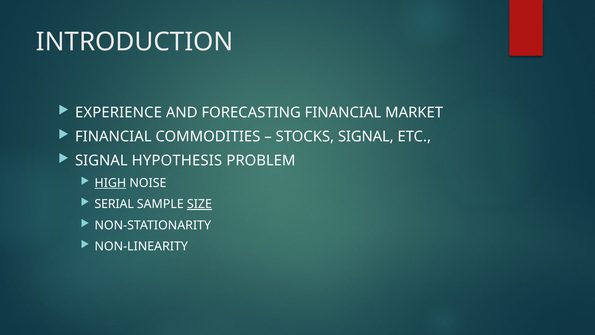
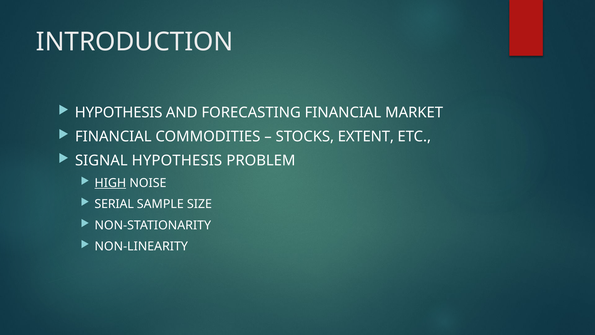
EXPERIENCE at (118, 112): EXPERIENCE -> HYPOTHESIS
STOCKS SIGNAL: SIGNAL -> EXTENT
SIZE underline: present -> none
